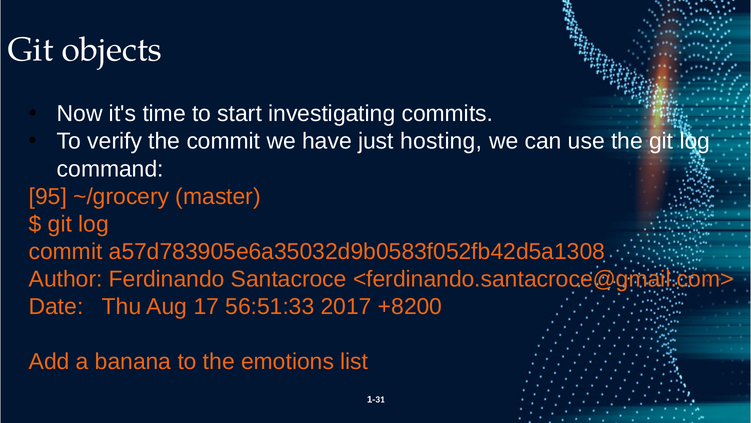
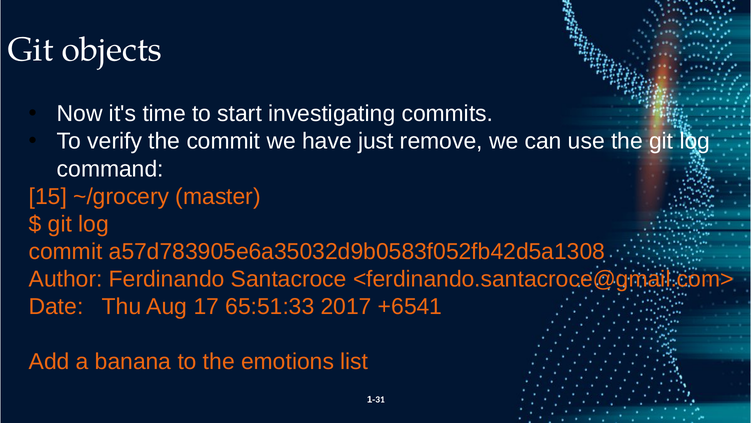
hosting: hosting -> remove
95: 95 -> 15
56:51:33: 56:51:33 -> 65:51:33
+8200: +8200 -> +6541
